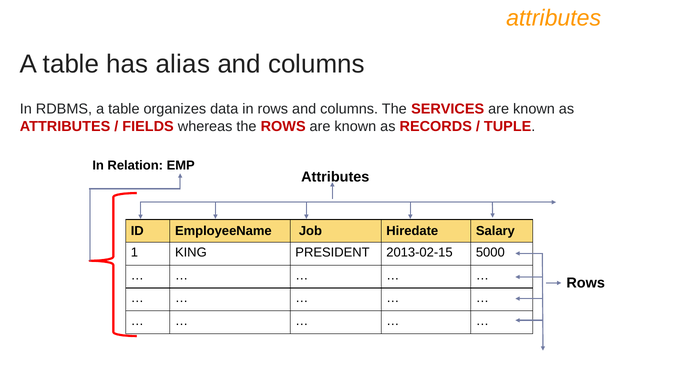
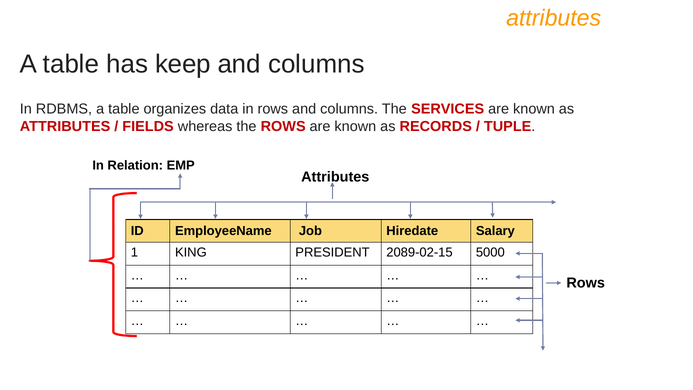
alias: alias -> keep
2013-02-15: 2013-02-15 -> 2089-02-15
